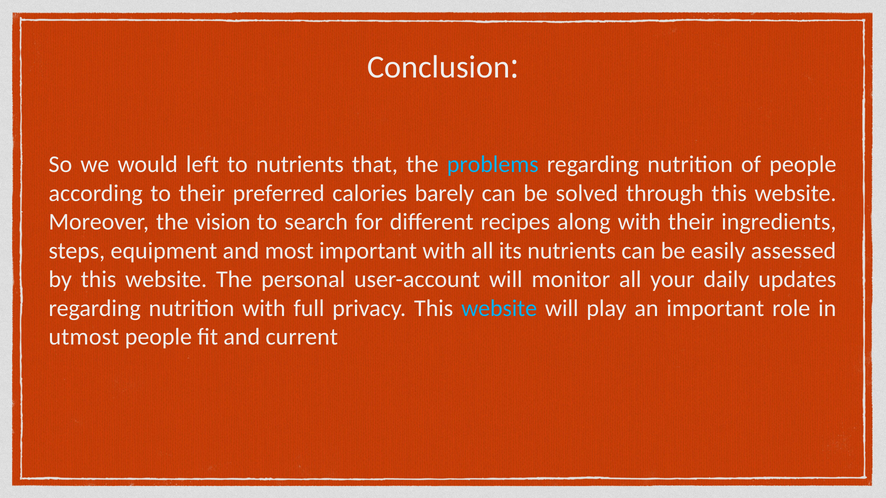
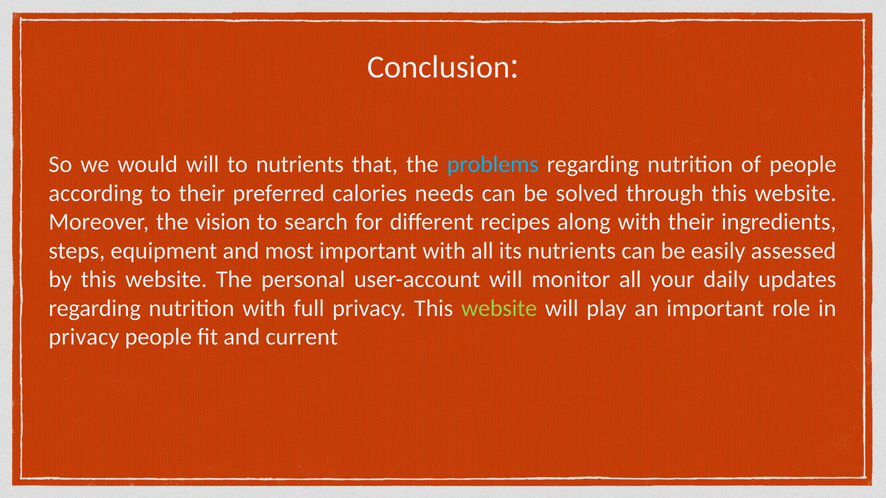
would left: left -> will
barely: barely -> needs
website at (499, 308) colour: light blue -> light green
utmost at (84, 337): utmost -> privacy
